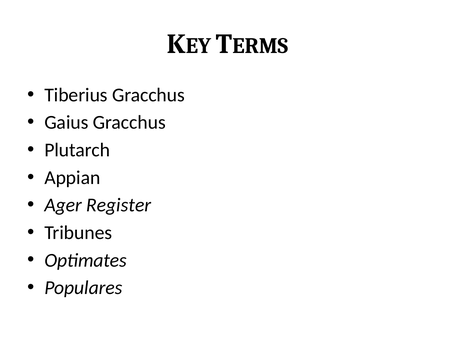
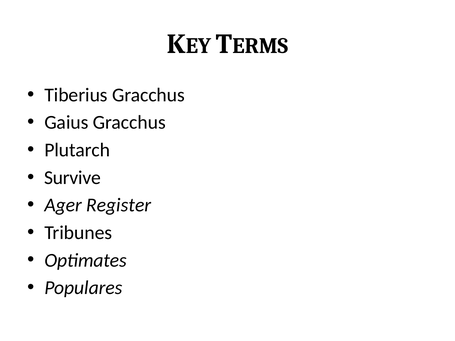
Appian: Appian -> Survive
